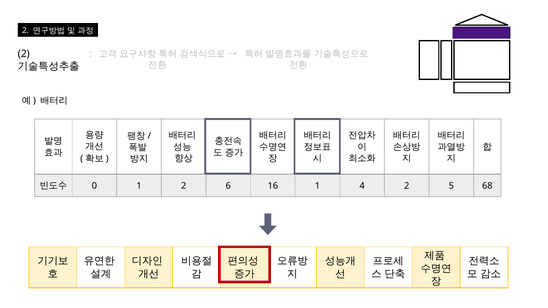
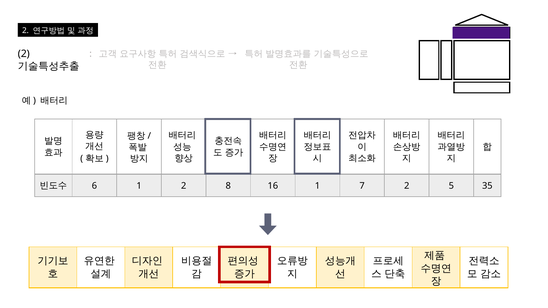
0: 0 -> 6
6: 6 -> 8
4: 4 -> 7
68: 68 -> 35
